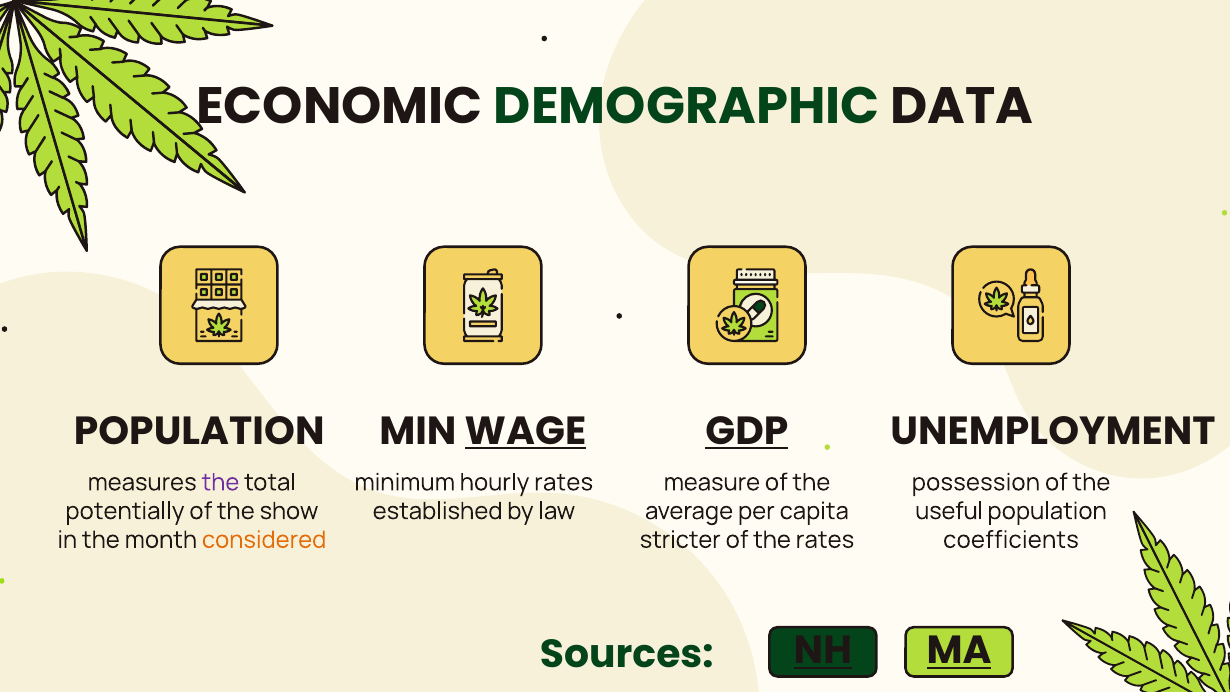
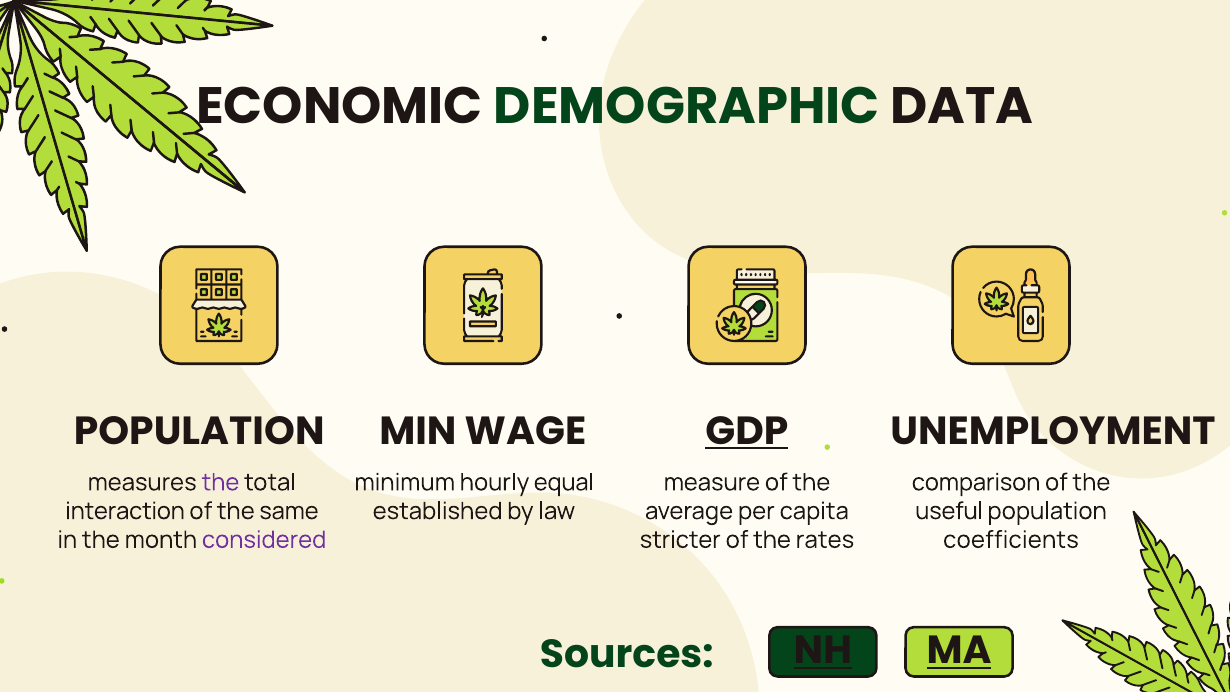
WAGE underline: present -> none
hourly rates: rates -> equal
possession: possession -> comparison
potentially: potentially -> interaction
show: show -> same
considered colour: orange -> purple
